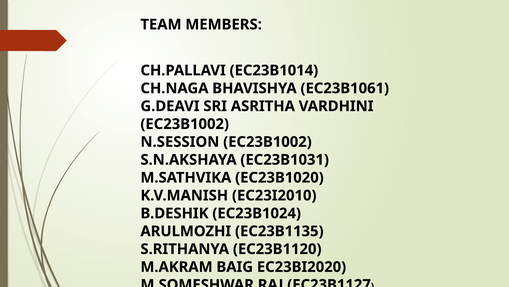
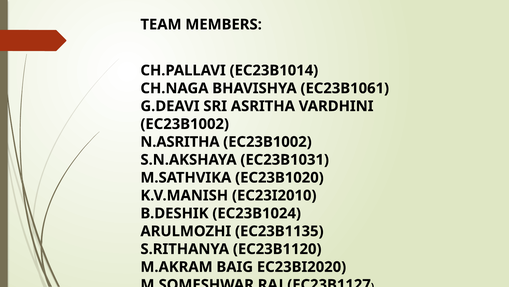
N.SESSION: N.SESSION -> N.ASRITHA
